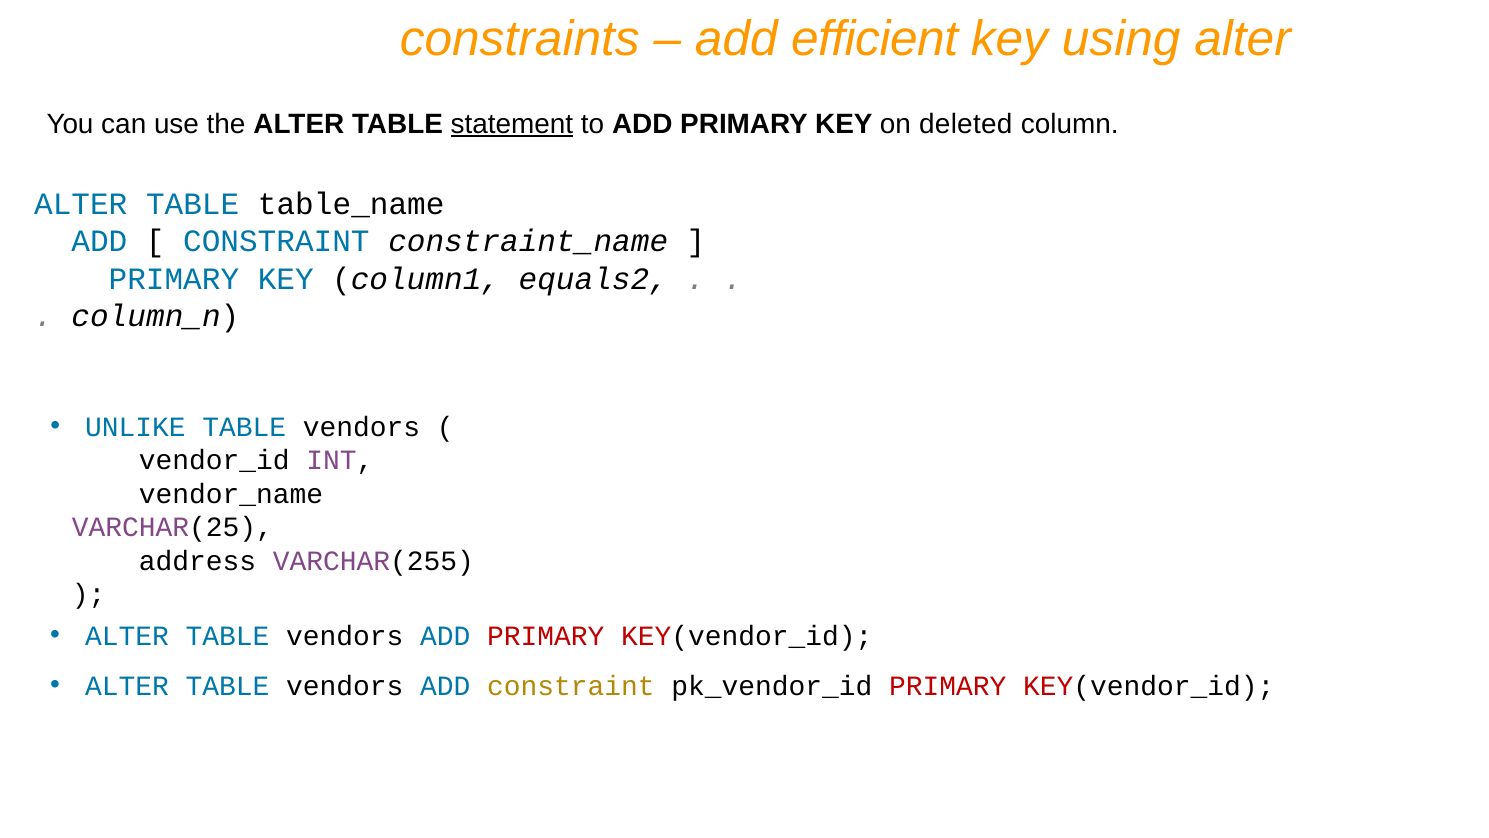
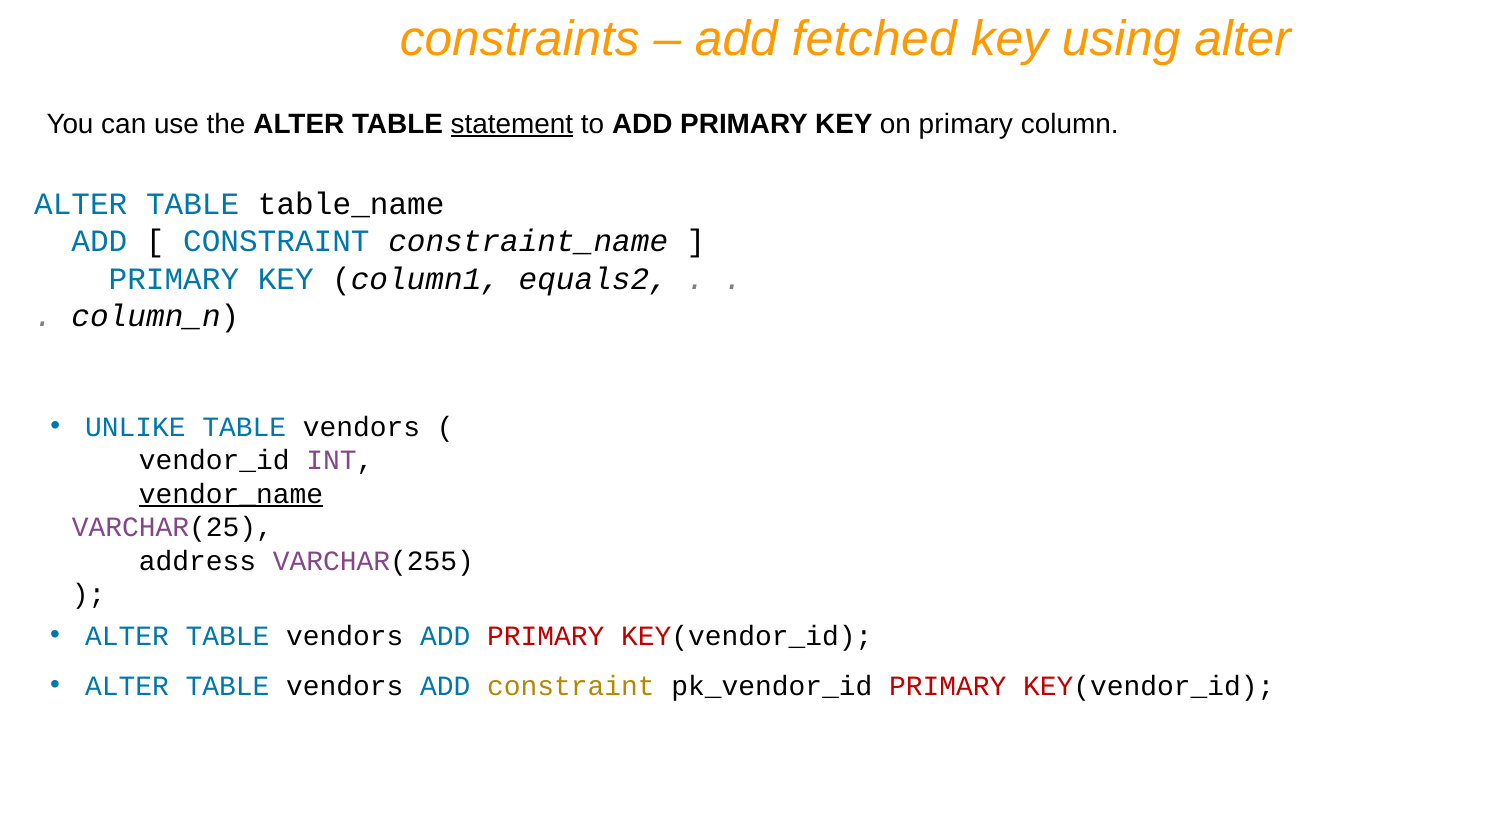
efficient: efficient -> fetched
on deleted: deleted -> primary
vendor_name underline: none -> present
